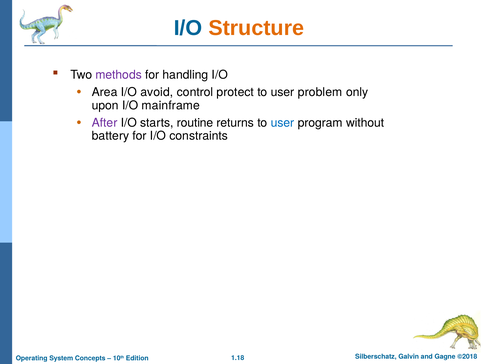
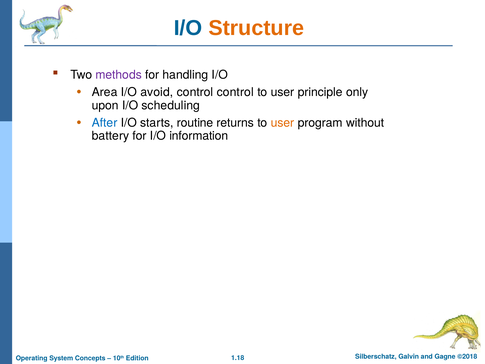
control protect: protect -> control
problem: problem -> principle
mainframe: mainframe -> scheduling
After colour: purple -> blue
user at (283, 123) colour: blue -> orange
constraints: constraints -> information
